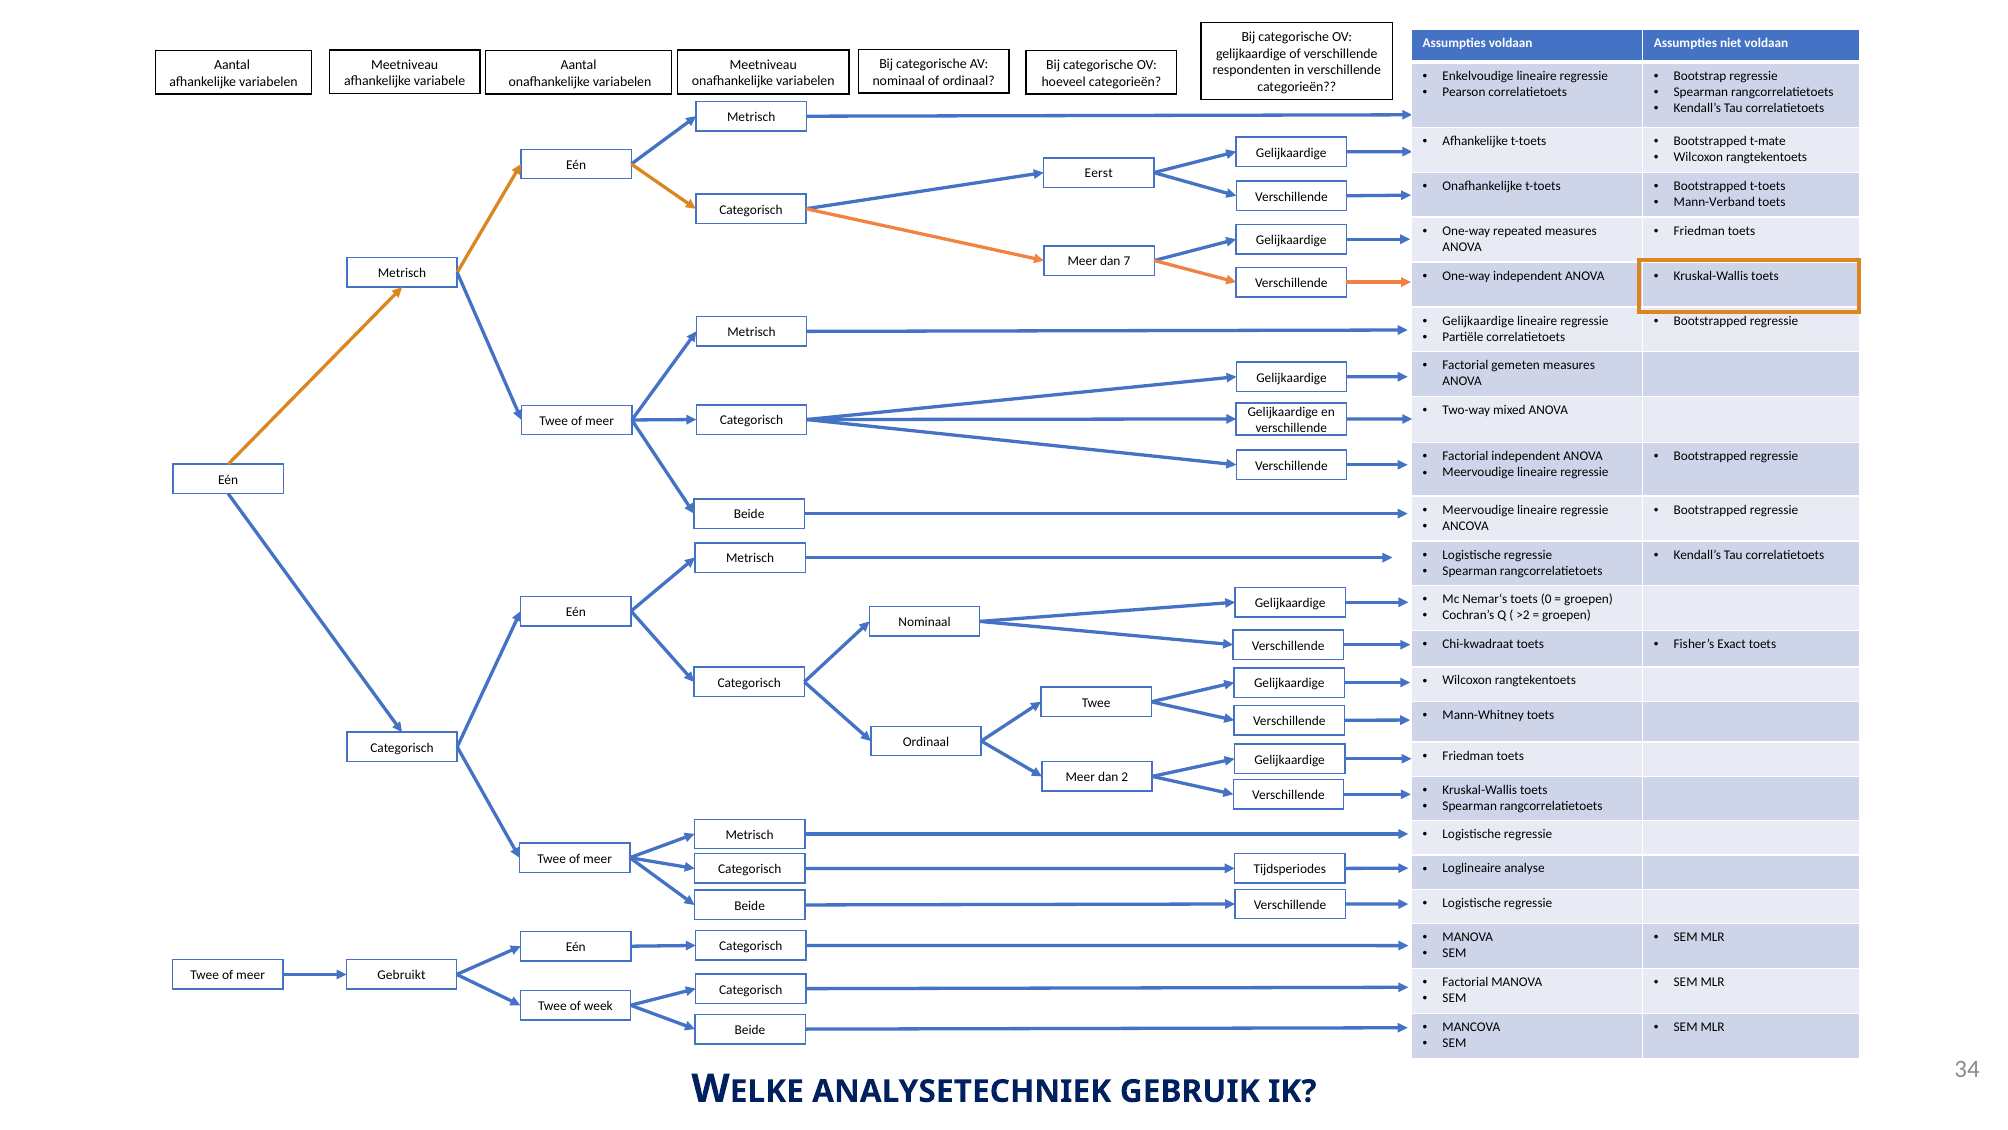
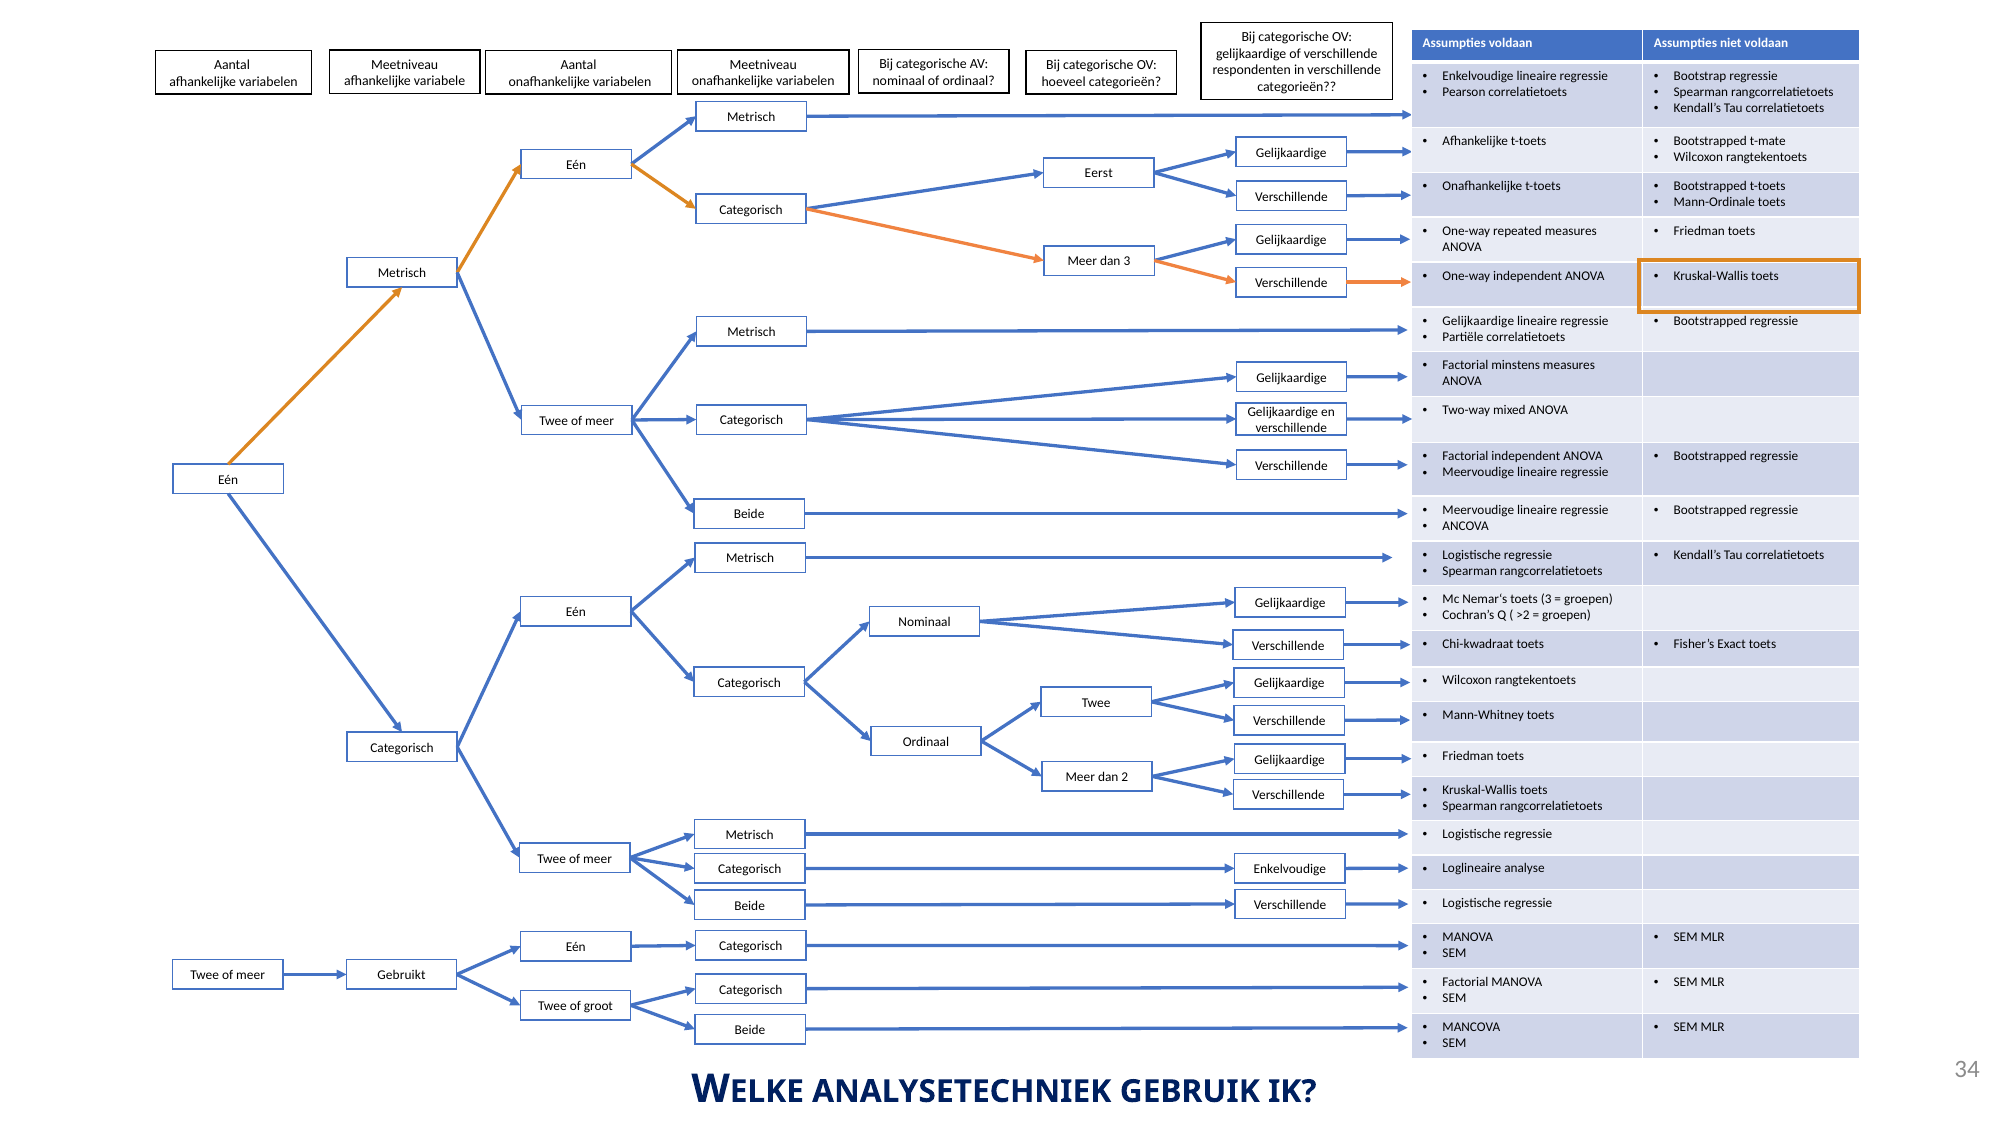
Mann-Verband: Mann-Verband -> Mann-Ordinale
dan 7: 7 -> 3
gemeten: gemeten -> minstens
toets 0: 0 -> 3
Tijdsperiodes at (1290, 869): Tijdsperiodes -> Enkelvoudige
week: week -> groot
